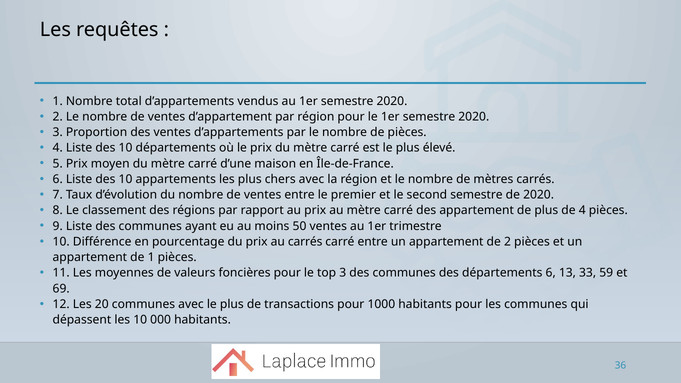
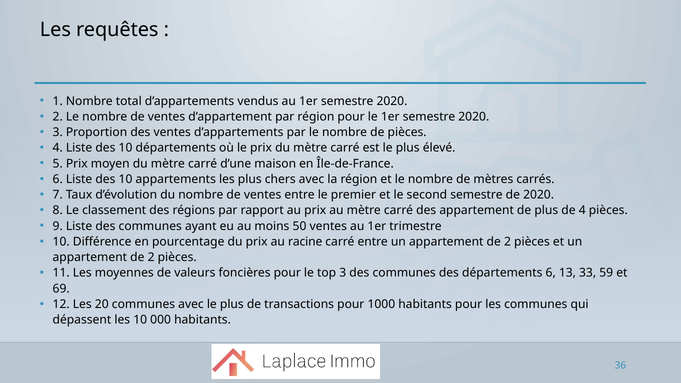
au carrés: carrés -> racine
1 at (151, 257): 1 -> 2
